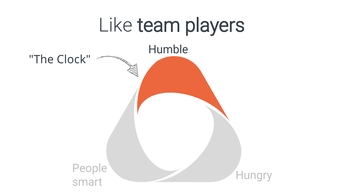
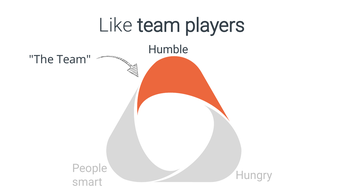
The Clock: Clock -> Team
